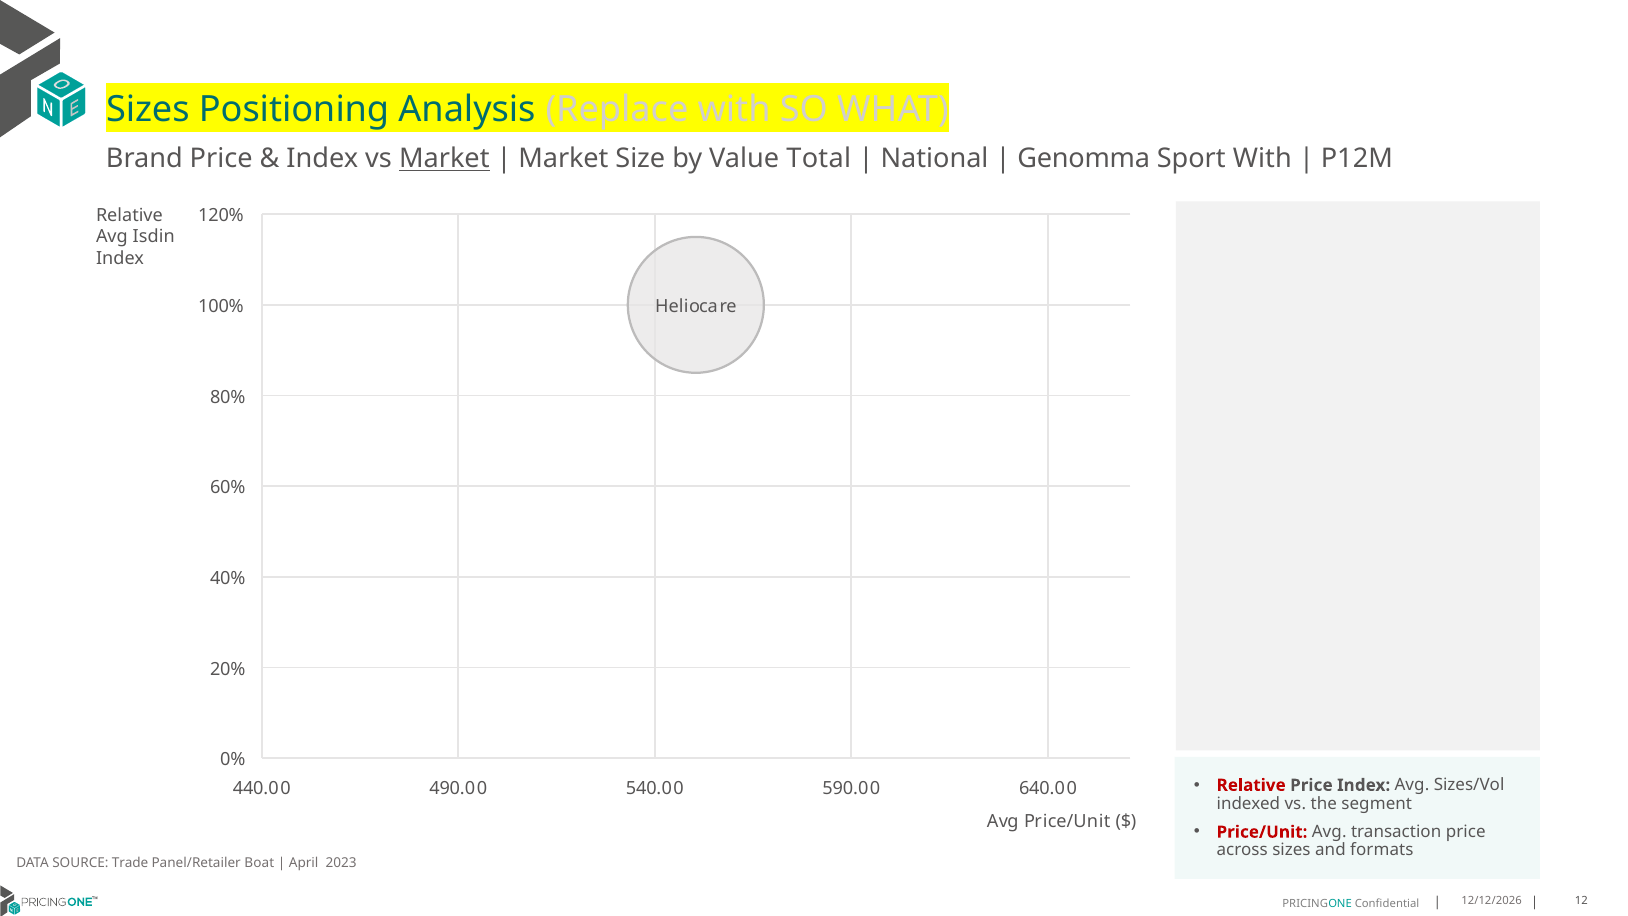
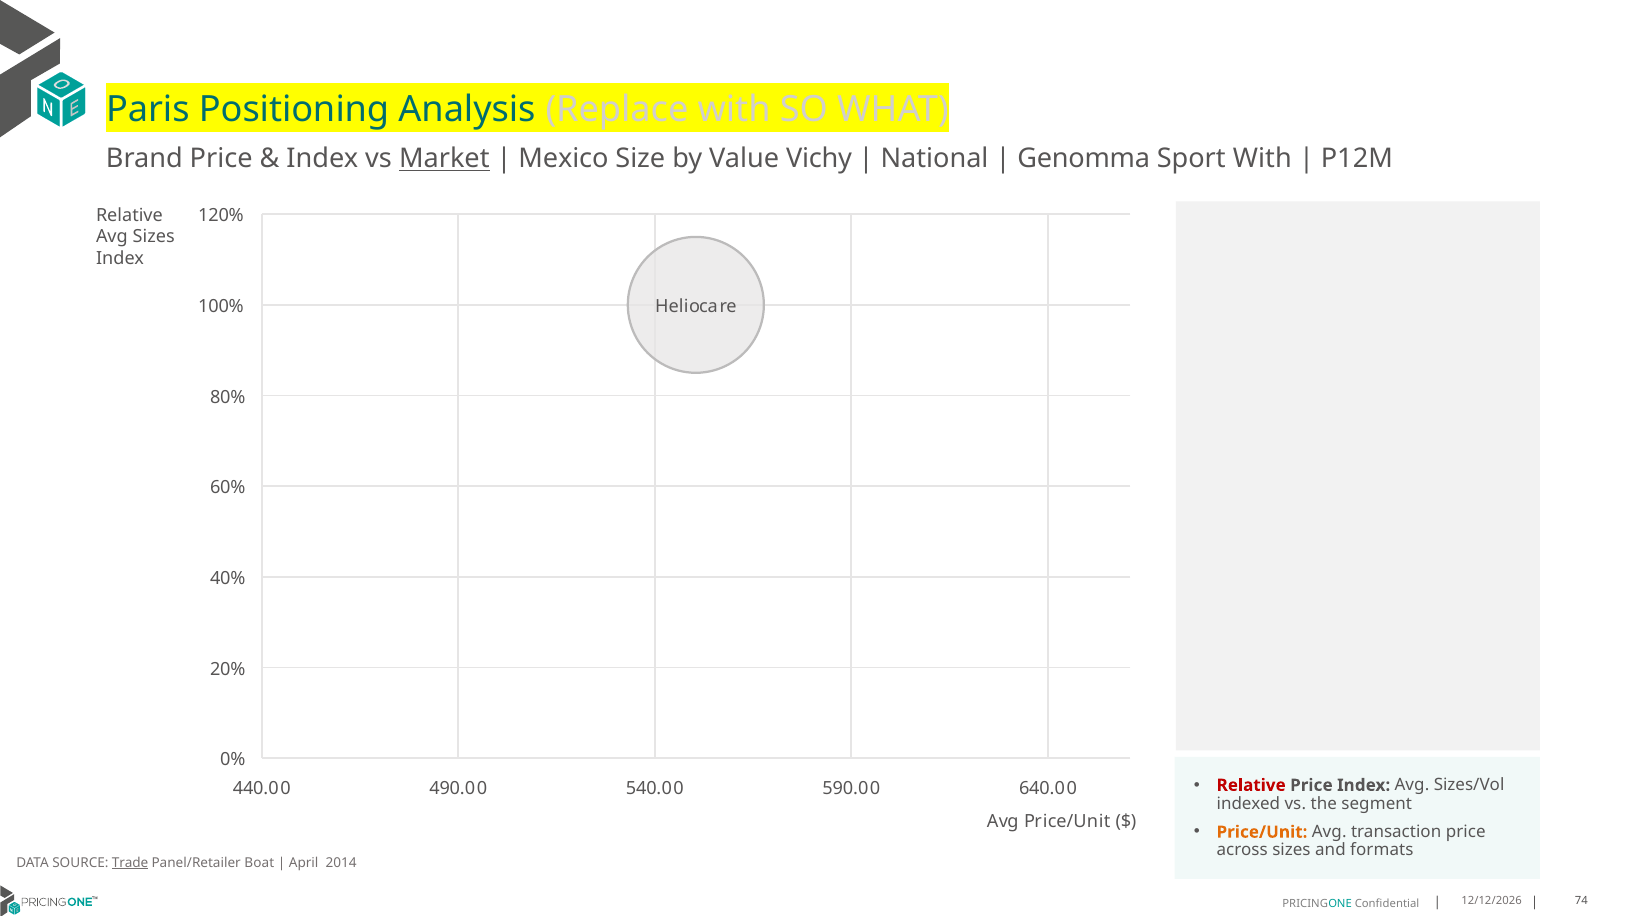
Sizes at (148, 109): Sizes -> Paris
Market at (563, 159): Market -> Mexico
Total: Total -> Vichy
Avg Isdin: Isdin -> Sizes
Price/Unit at (1262, 832) colour: red -> orange
Trade underline: none -> present
2023: 2023 -> 2014
12: 12 -> 74
